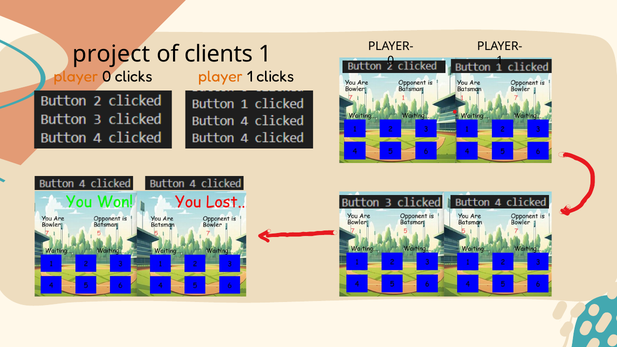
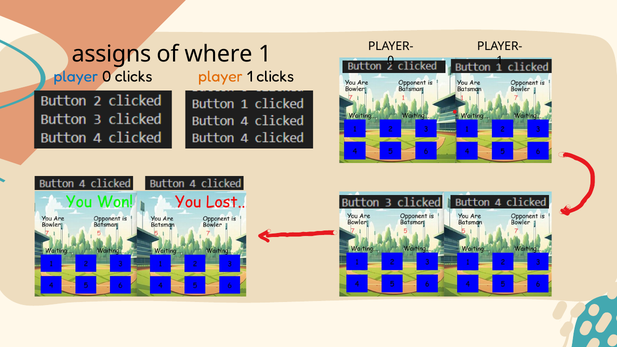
project: project -> assigns
clients: clients -> where
player at (76, 76) colour: orange -> blue
